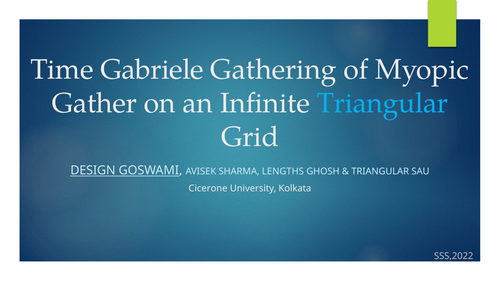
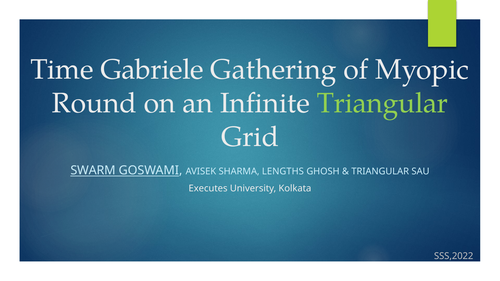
Gather: Gather -> Round
Triangular at (382, 103) colour: light blue -> light green
DESIGN: DESIGN -> SWARM
Cicerone: Cicerone -> Executes
